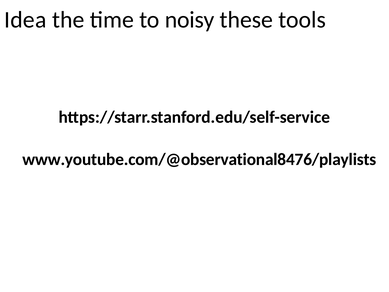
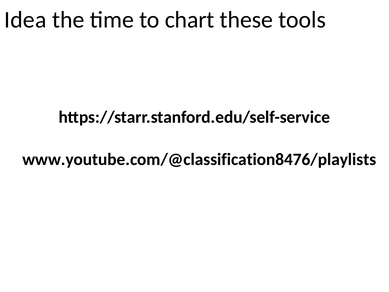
noisy: noisy -> chart
www.youtube.com/@observational8476/playlists: www.youtube.com/@observational8476/playlists -> www.youtube.com/@classification8476/playlists
